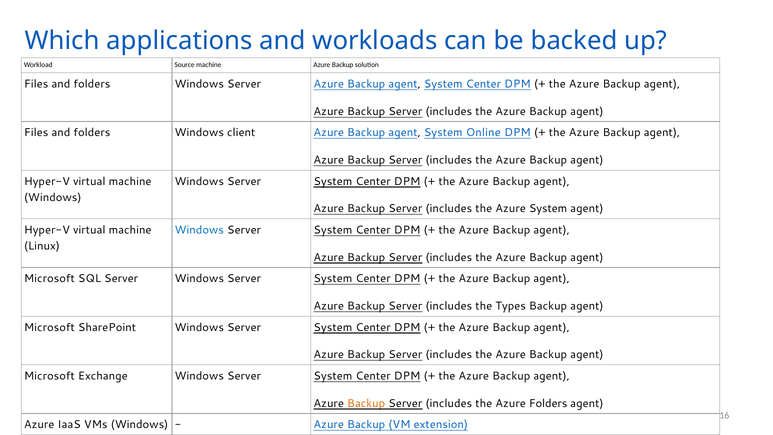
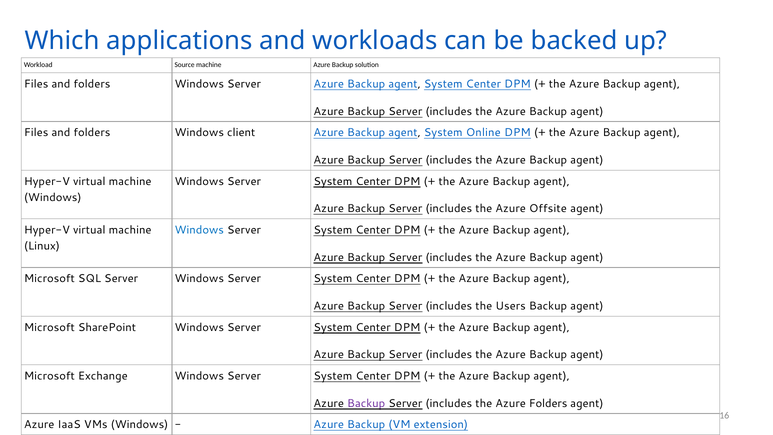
Azure System: System -> Offsite
Types: Types -> Users
Backup at (366, 403) colour: orange -> purple
